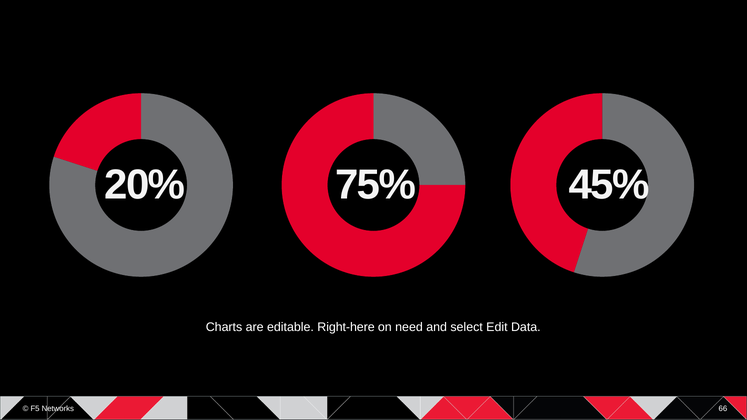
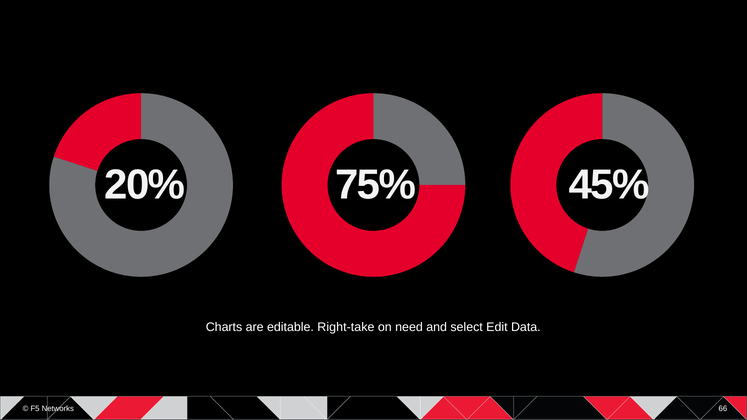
Right-here: Right-here -> Right-take
